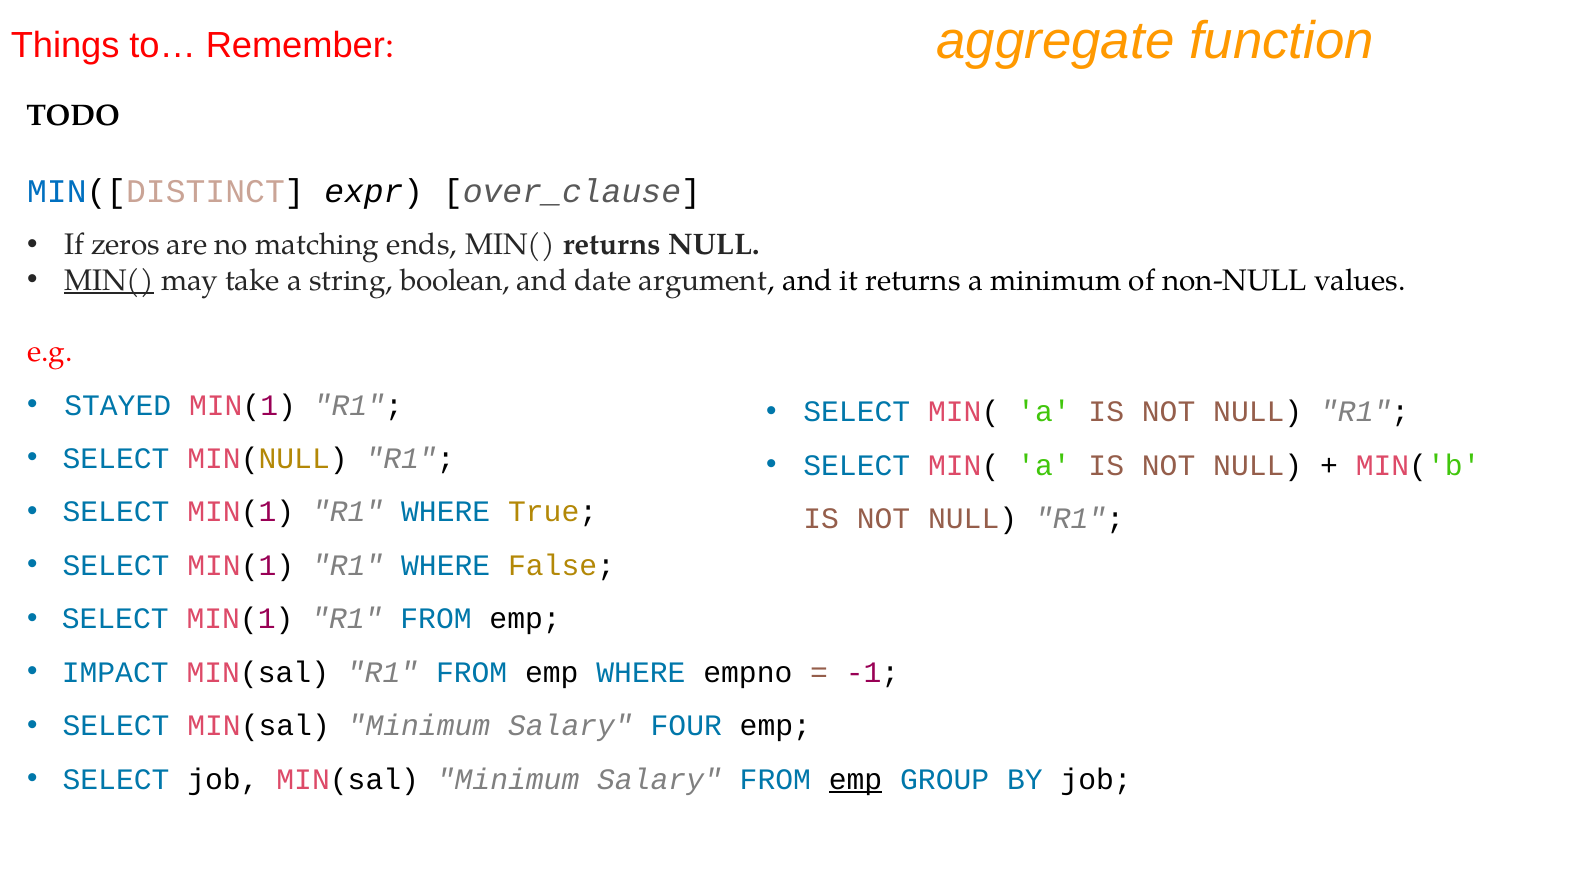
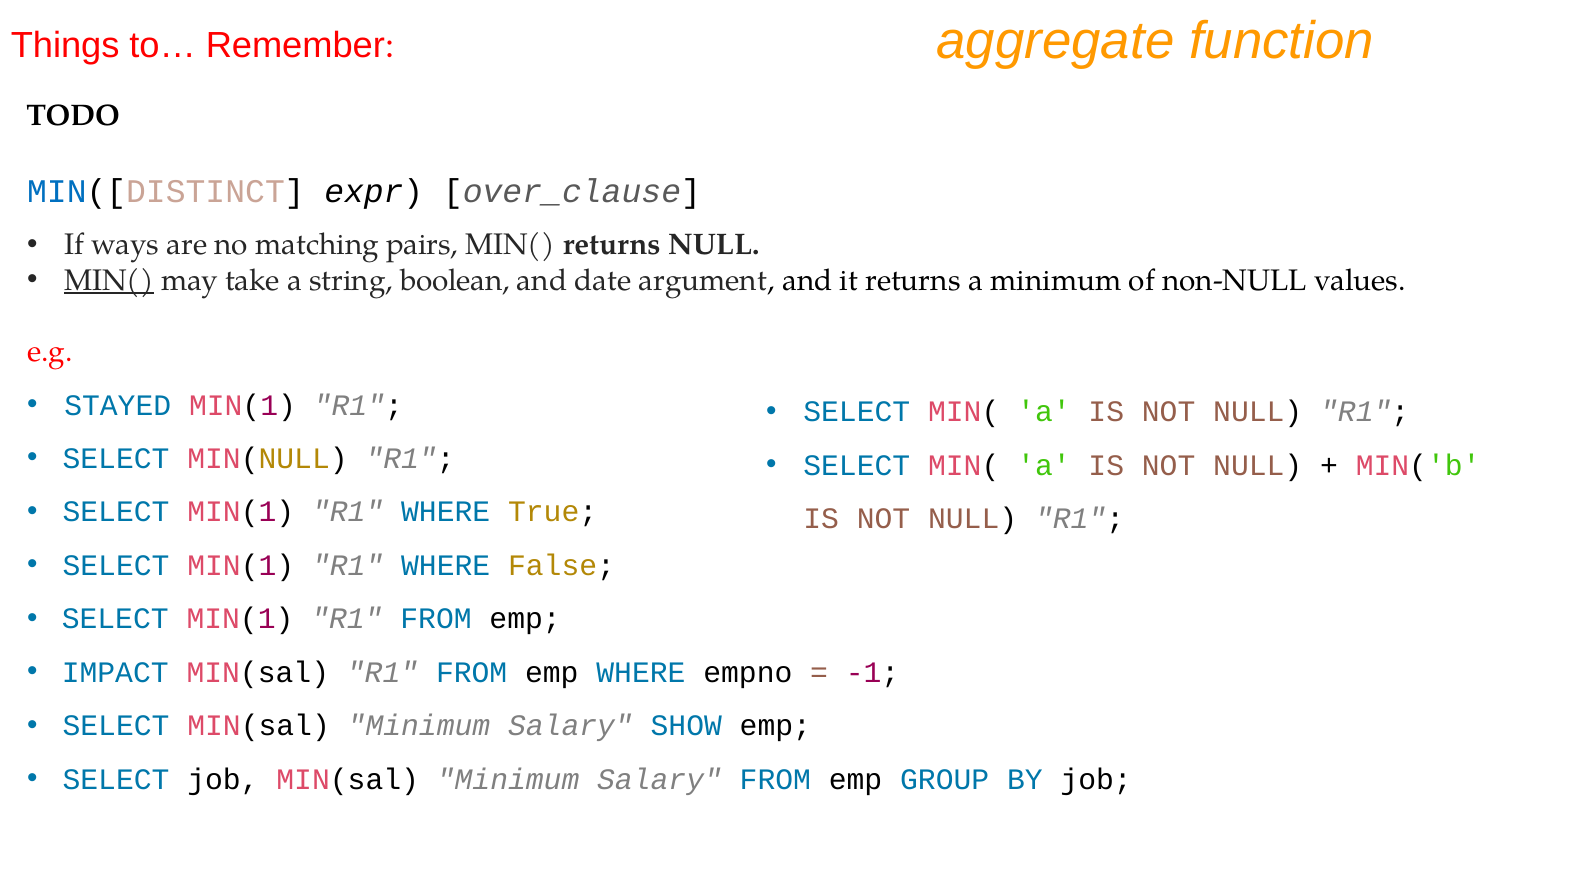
zeros: zeros -> ways
ends: ends -> pairs
FOUR: FOUR -> SHOW
emp at (856, 779) underline: present -> none
